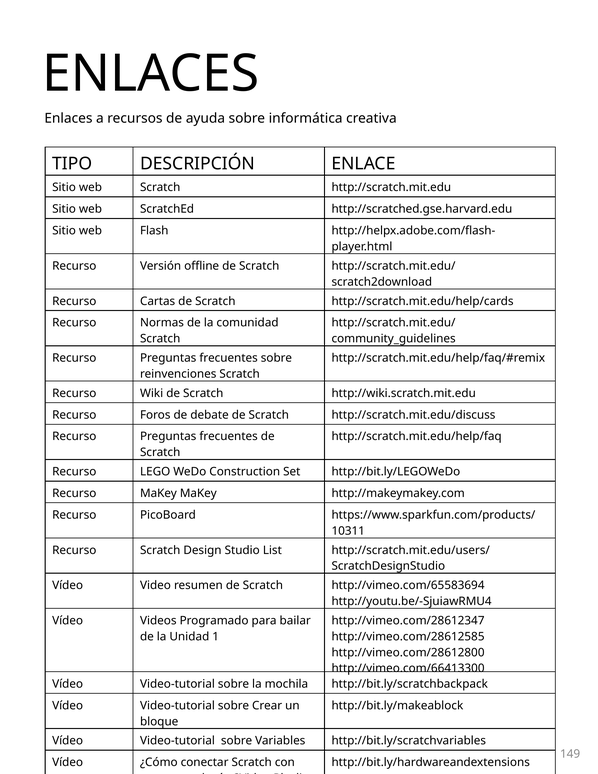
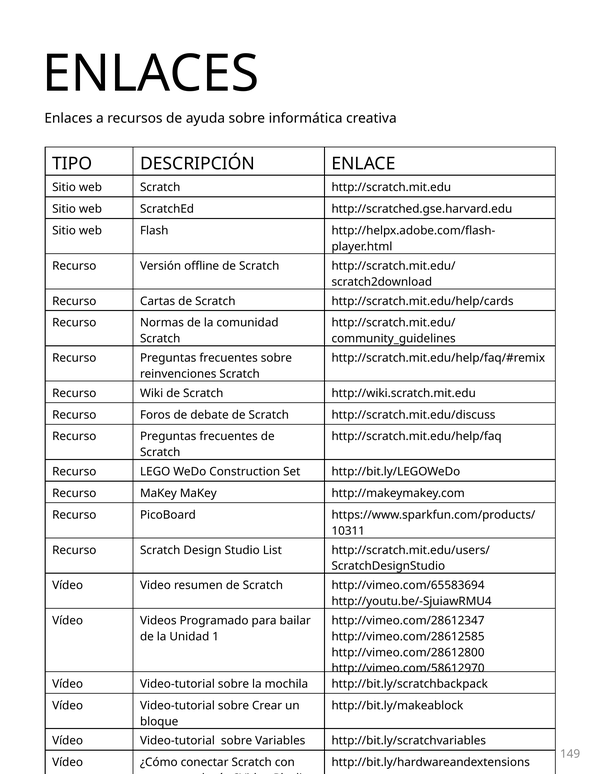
http://vimeo.com/66413300: http://vimeo.com/66413300 -> http://vimeo.com/58612970
